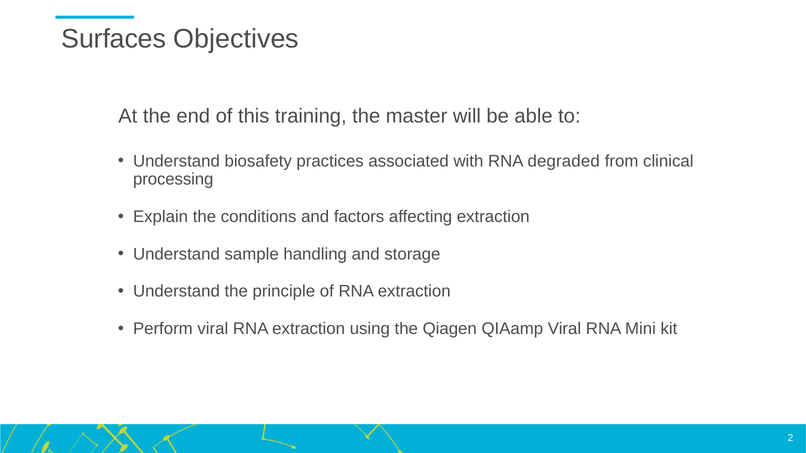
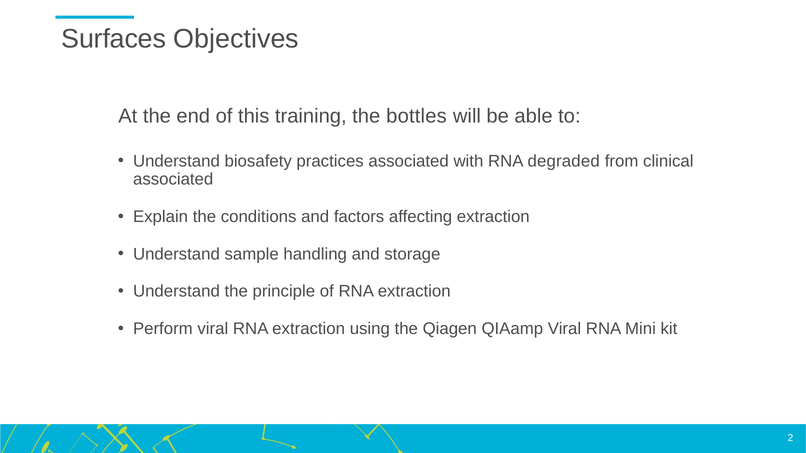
master: master -> bottles
processing at (173, 179): processing -> associated
